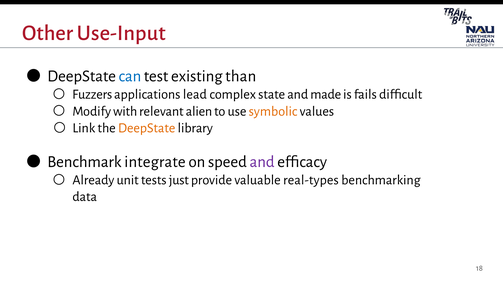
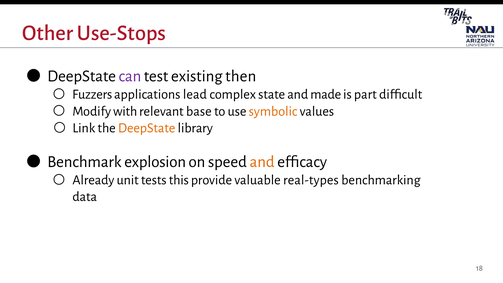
Use-Input: Use-Input -> Use-Stops
can colour: blue -> purple
than: than -> then
fails: fails -> part
alien: alien -> base
integrate: integrate -> explosion
and at (262, 162) colour: purple -> orange
just: just -> this
